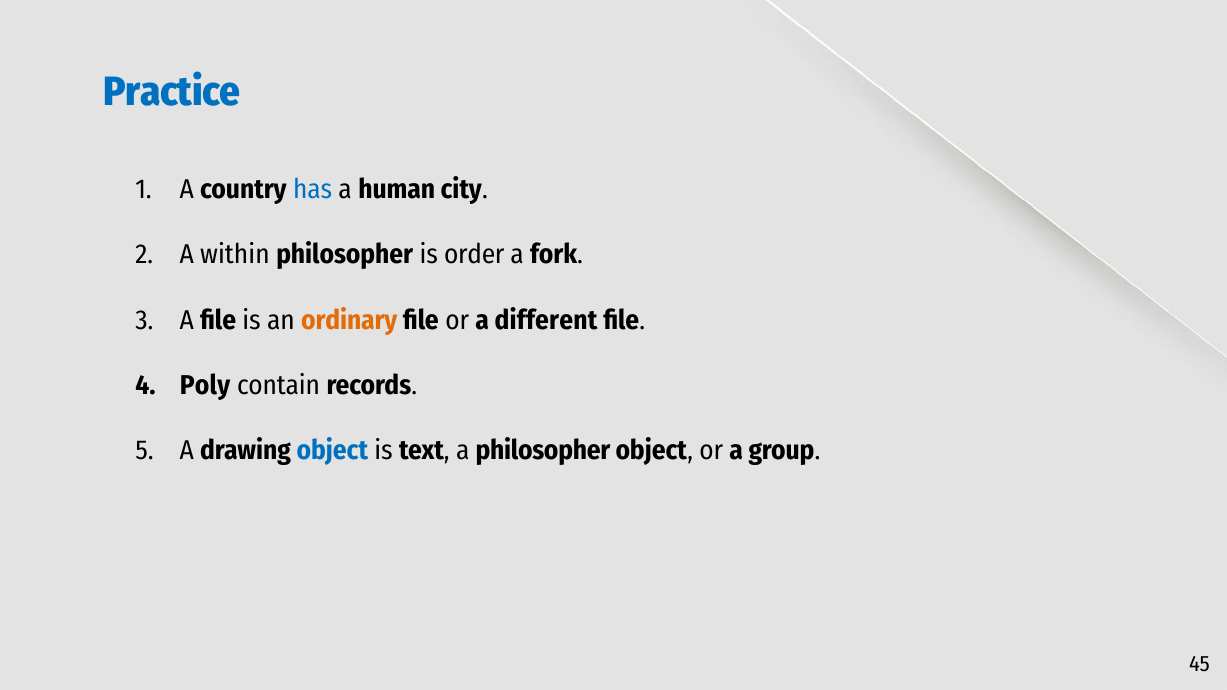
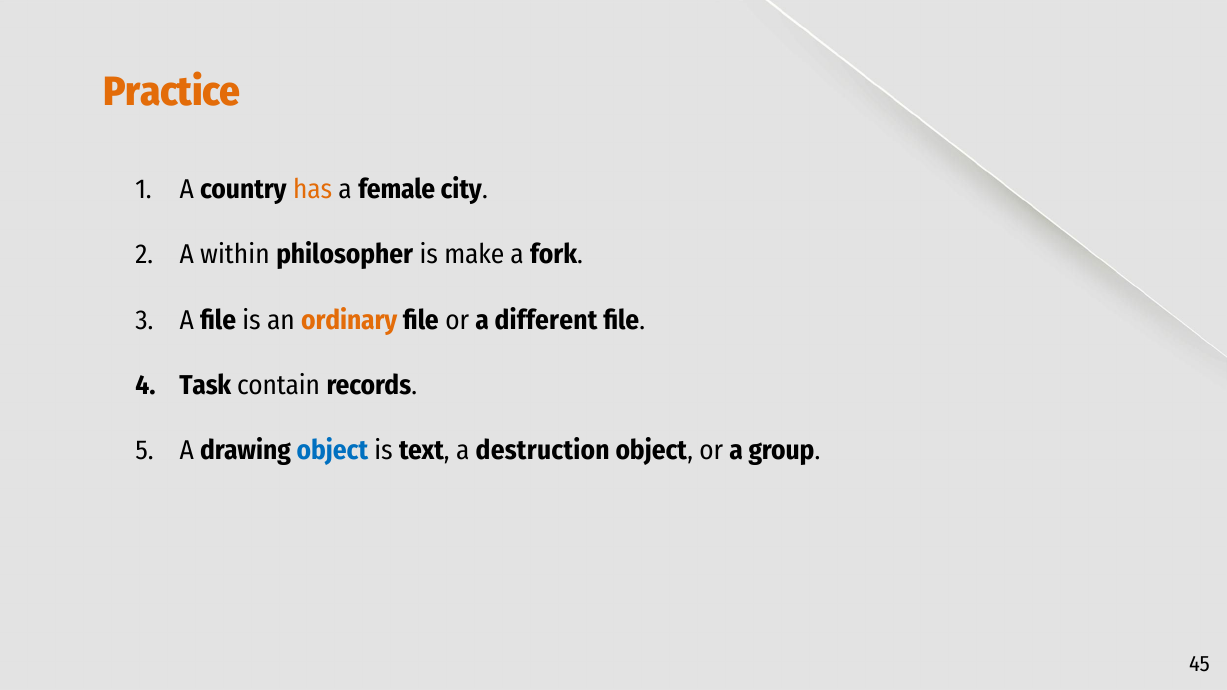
Practice colour: blue -> orange
has colour: blue -> orange
human: human -> female
order: order -> make
Poly: Poly -> Task
a philosopher: philosopher -> destruction
